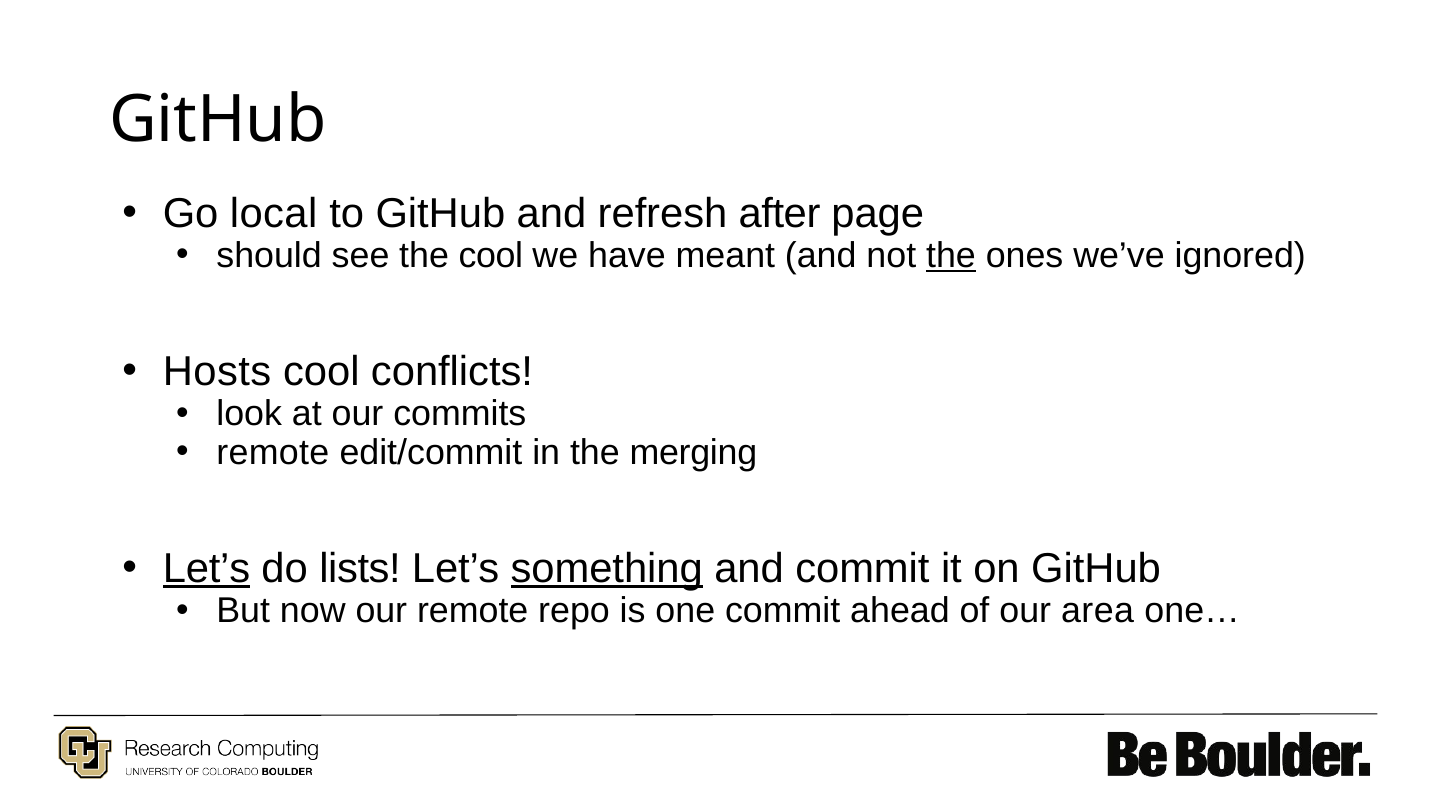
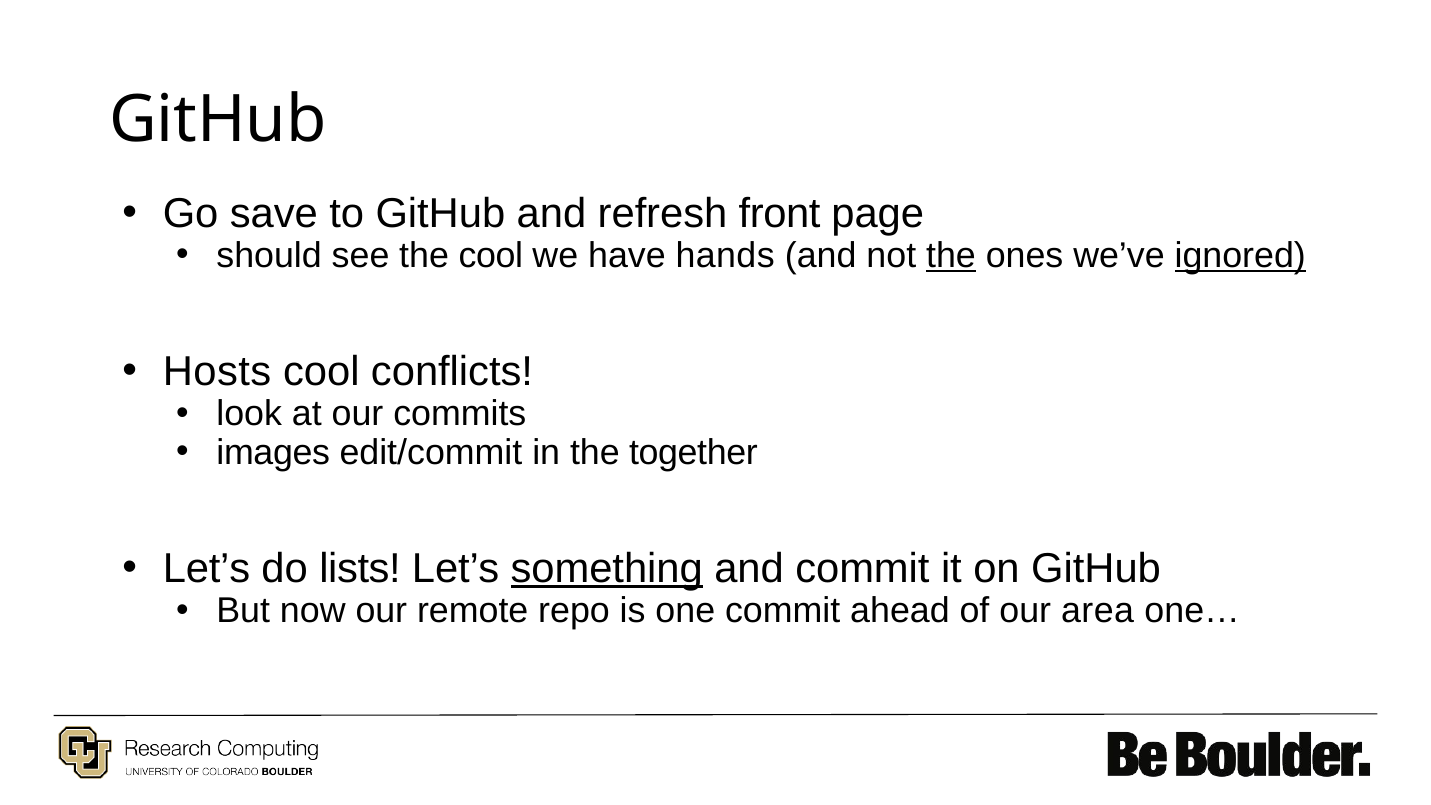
local: local -> save
after: after -> front
meant: meant -> hands
ignored underline: none -> present
remote at (273, 452): remote -> images
merging: merging -> together
Let’s at (206, 569) underline: present -> none
